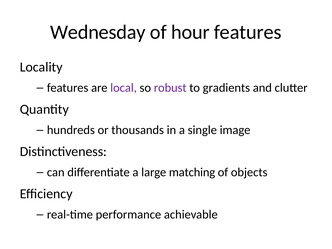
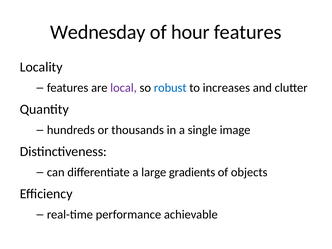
robust colour: purple -> blue
gradients: gradients -> increases
matching: matching -> gradients
